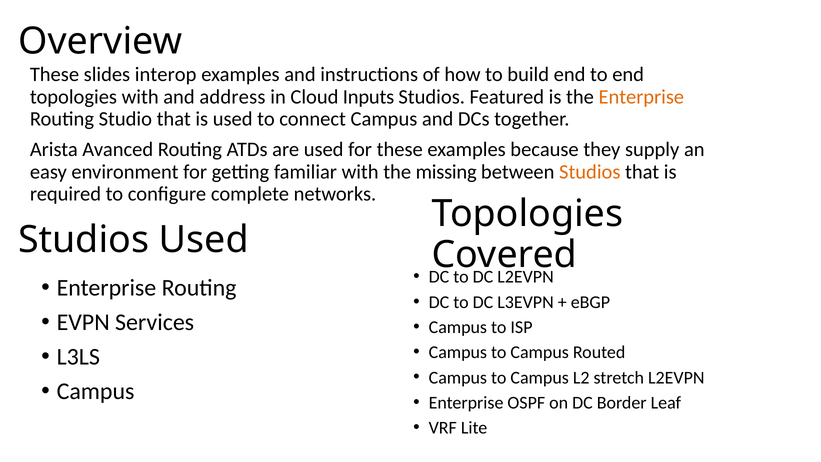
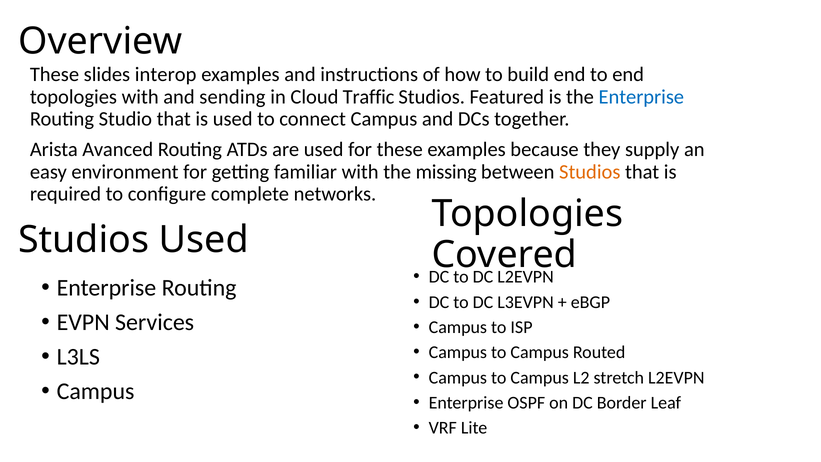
address: address -> sending
Inputs: Inputs -> Traffic
Enterprise at (641, 97) colour: orange -> blue
